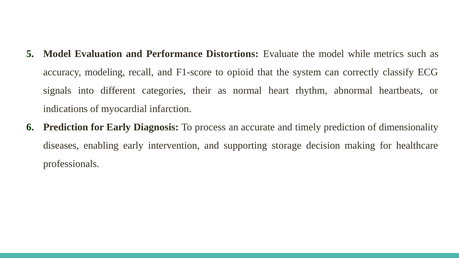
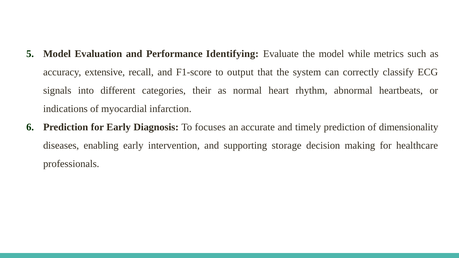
Distortions: Distortions -> Identifying
modeling: modeling -> extensive
opioid: opioid -> output
process: process -> focuses
